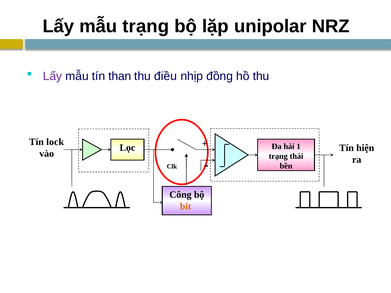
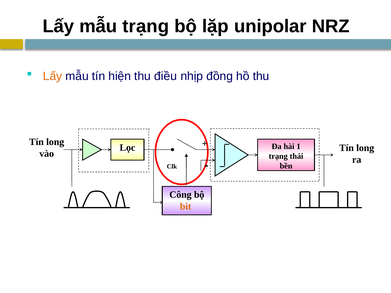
Lấy at (53, 76) colour: purple -> orange
than: than -> hiện
lock at (55, 142): lock -> long
hiện at (365, 148): hiện -> long
